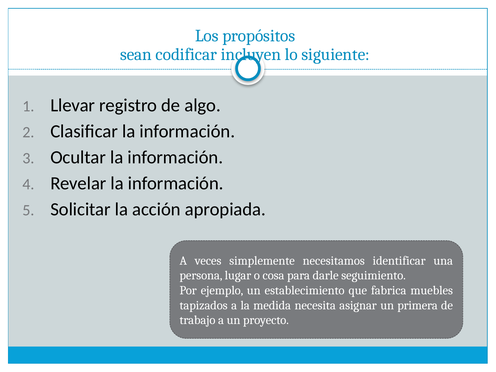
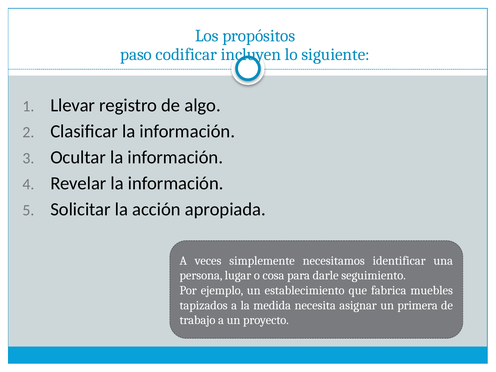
sean: sean -> paso
